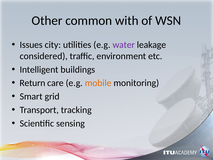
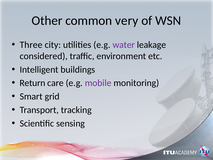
with: with -> very
Issues: Issues -> Three
mobile colour: orange -> purple
